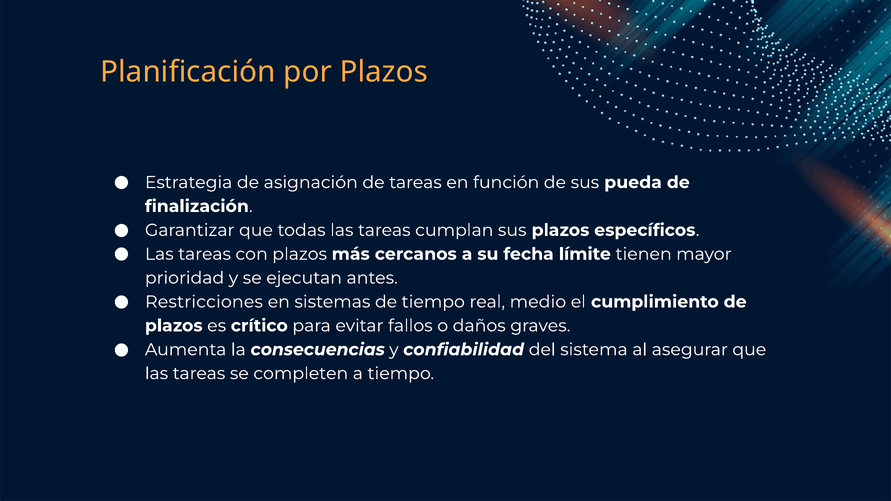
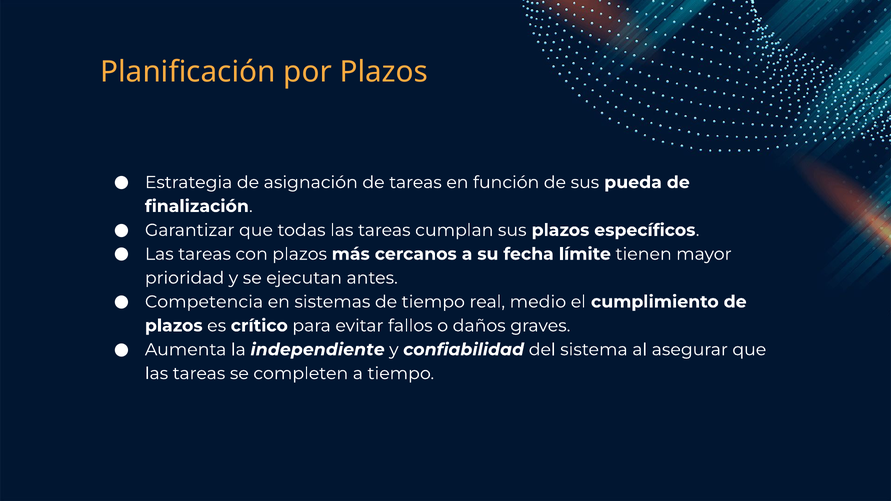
Restricciones: Restricciones -> Competencia
consecuencias: consecuencias -> independiente
